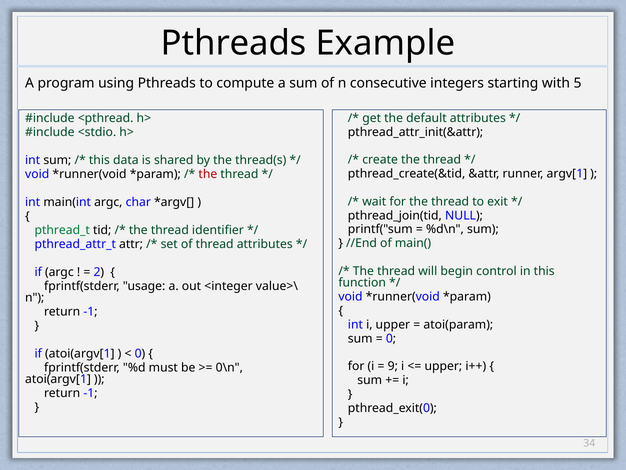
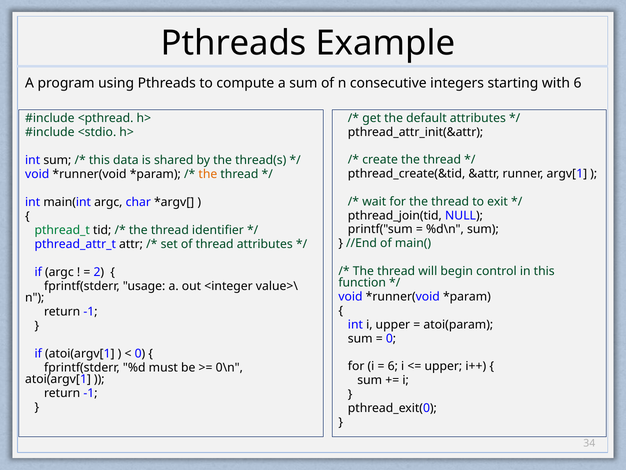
with 5: 5 -> 6
the at (208, 174) colour: red -> orange
9 at (393, 366): 9 -> 6
